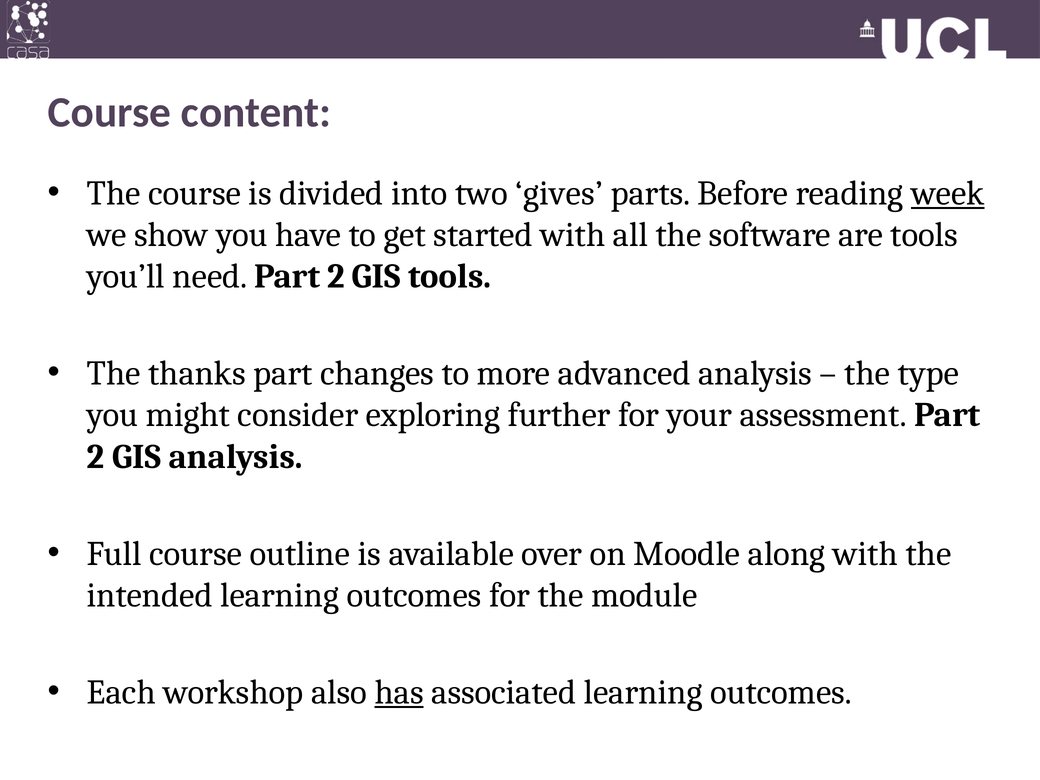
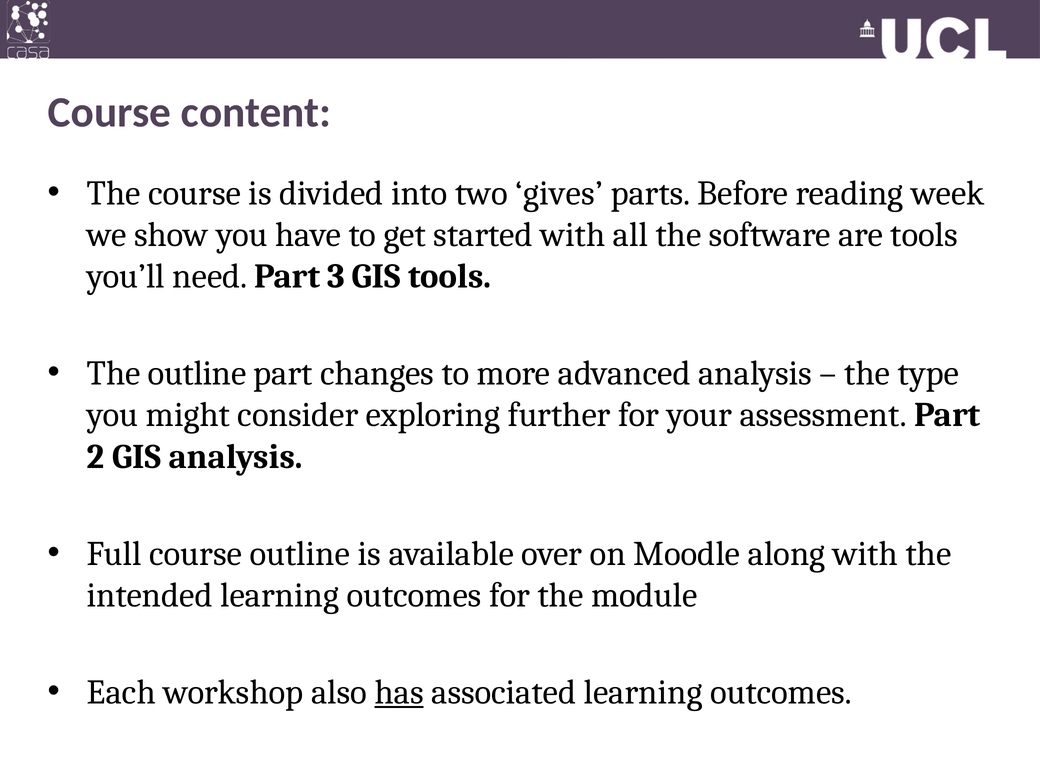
week underline: present -> none
need Part 2: 2 -> 3
The thanks: thanks -> outline
